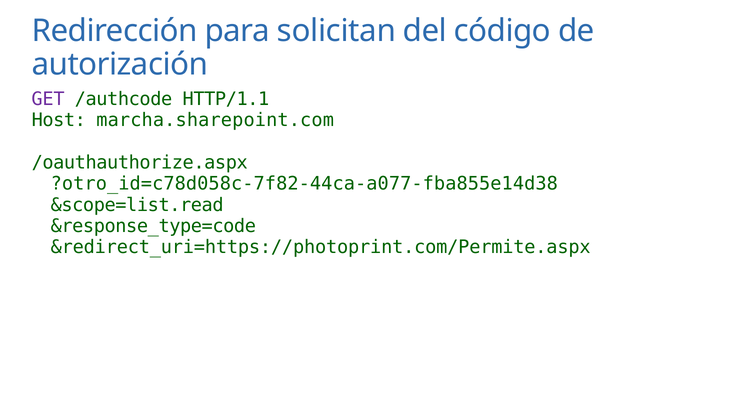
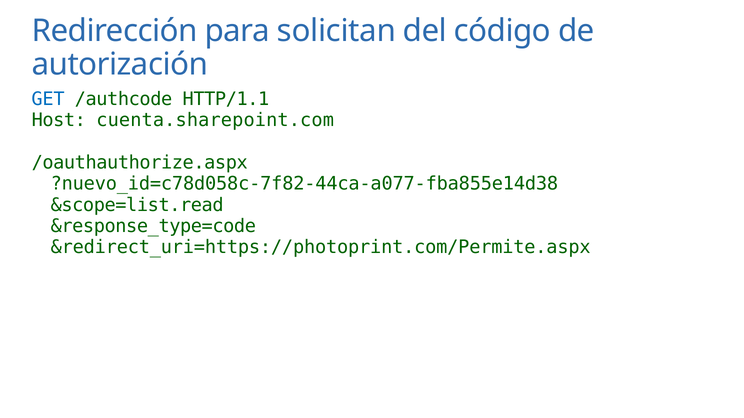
GET colour: purple -> blue
marcha.sharepoint.com: marcha.sharepoint.com -> cuenta.sharepoint.com
?otro_id=c78d058c-7f82-44ca-a077-fba855e14d38: ?otro_id=c78d058c-7f82-44ca-a077-fba855e14d38 -> ?nuevo_id=c78d058c-7f82-44ca-a077-fba855e14d38
